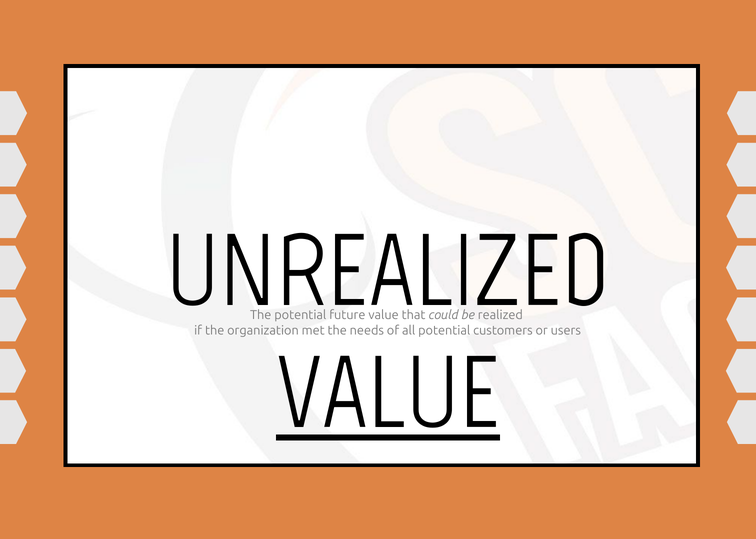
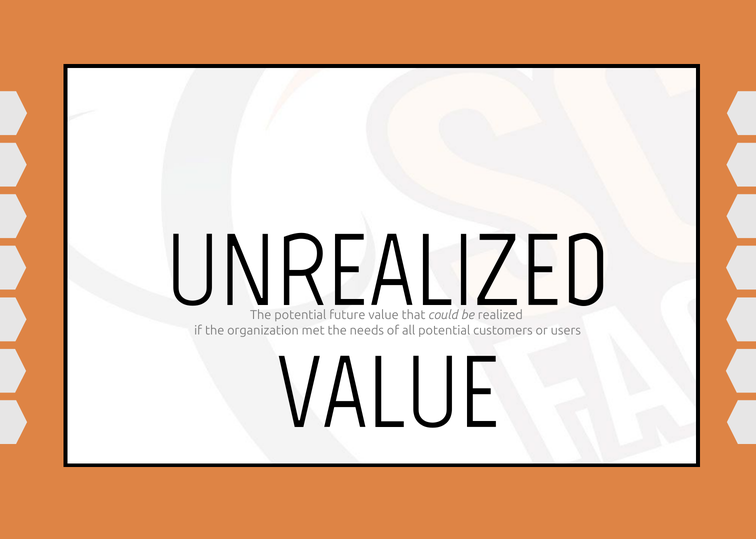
VALUE at (388, 394) underline: present -> none
